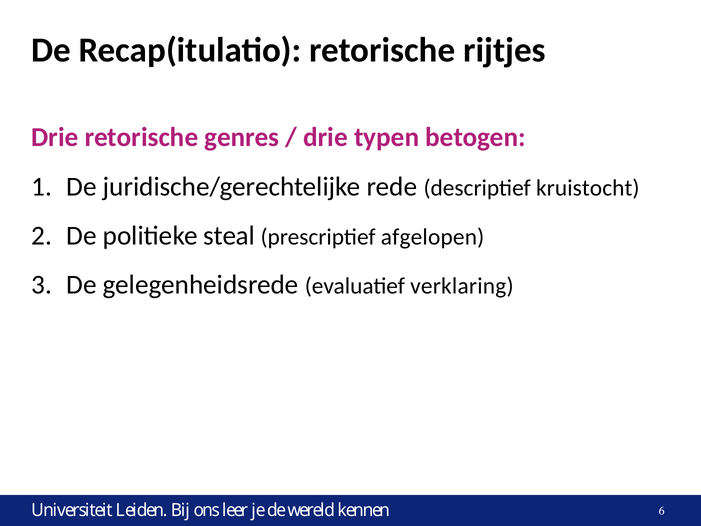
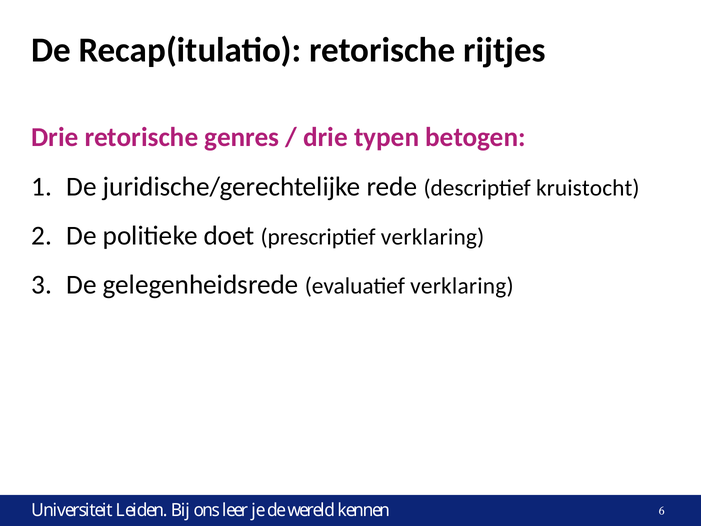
steal: steal -> doet
prescriptief afgelopen: afgelopen -> verklaring
